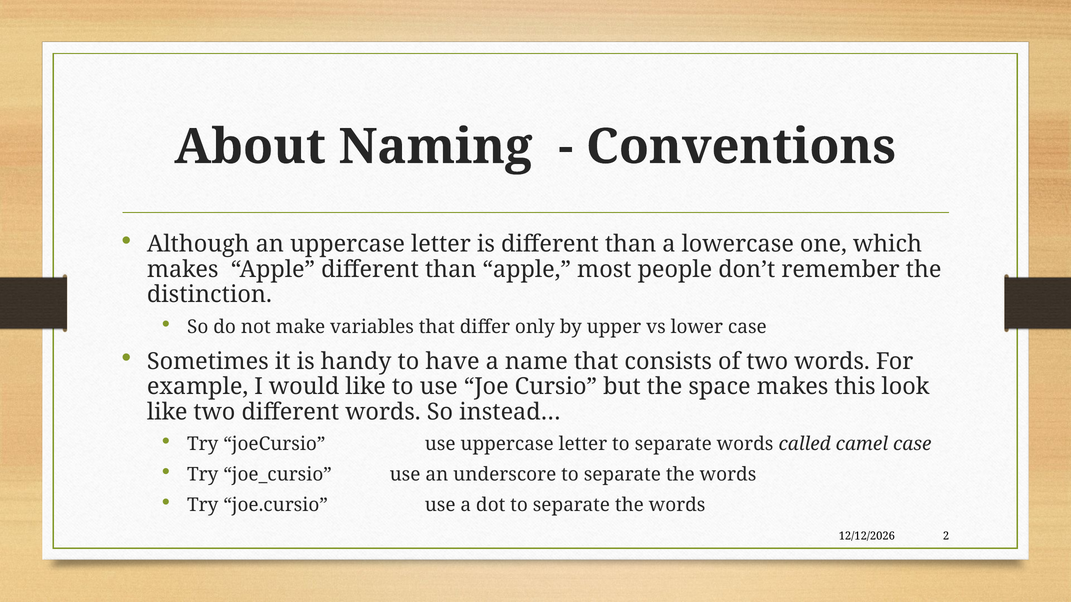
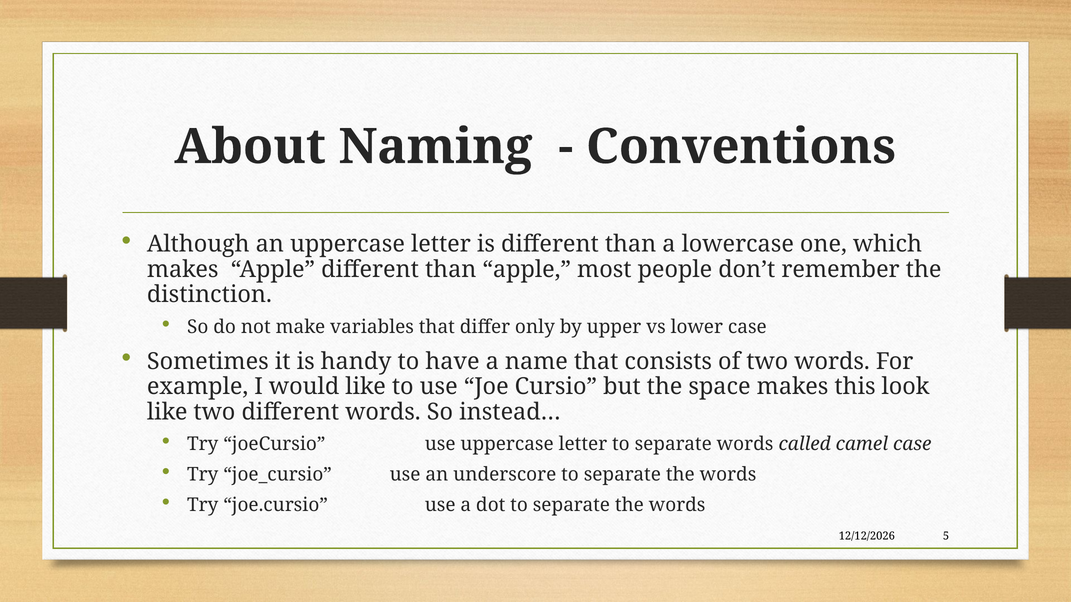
2: 2 -> 5
